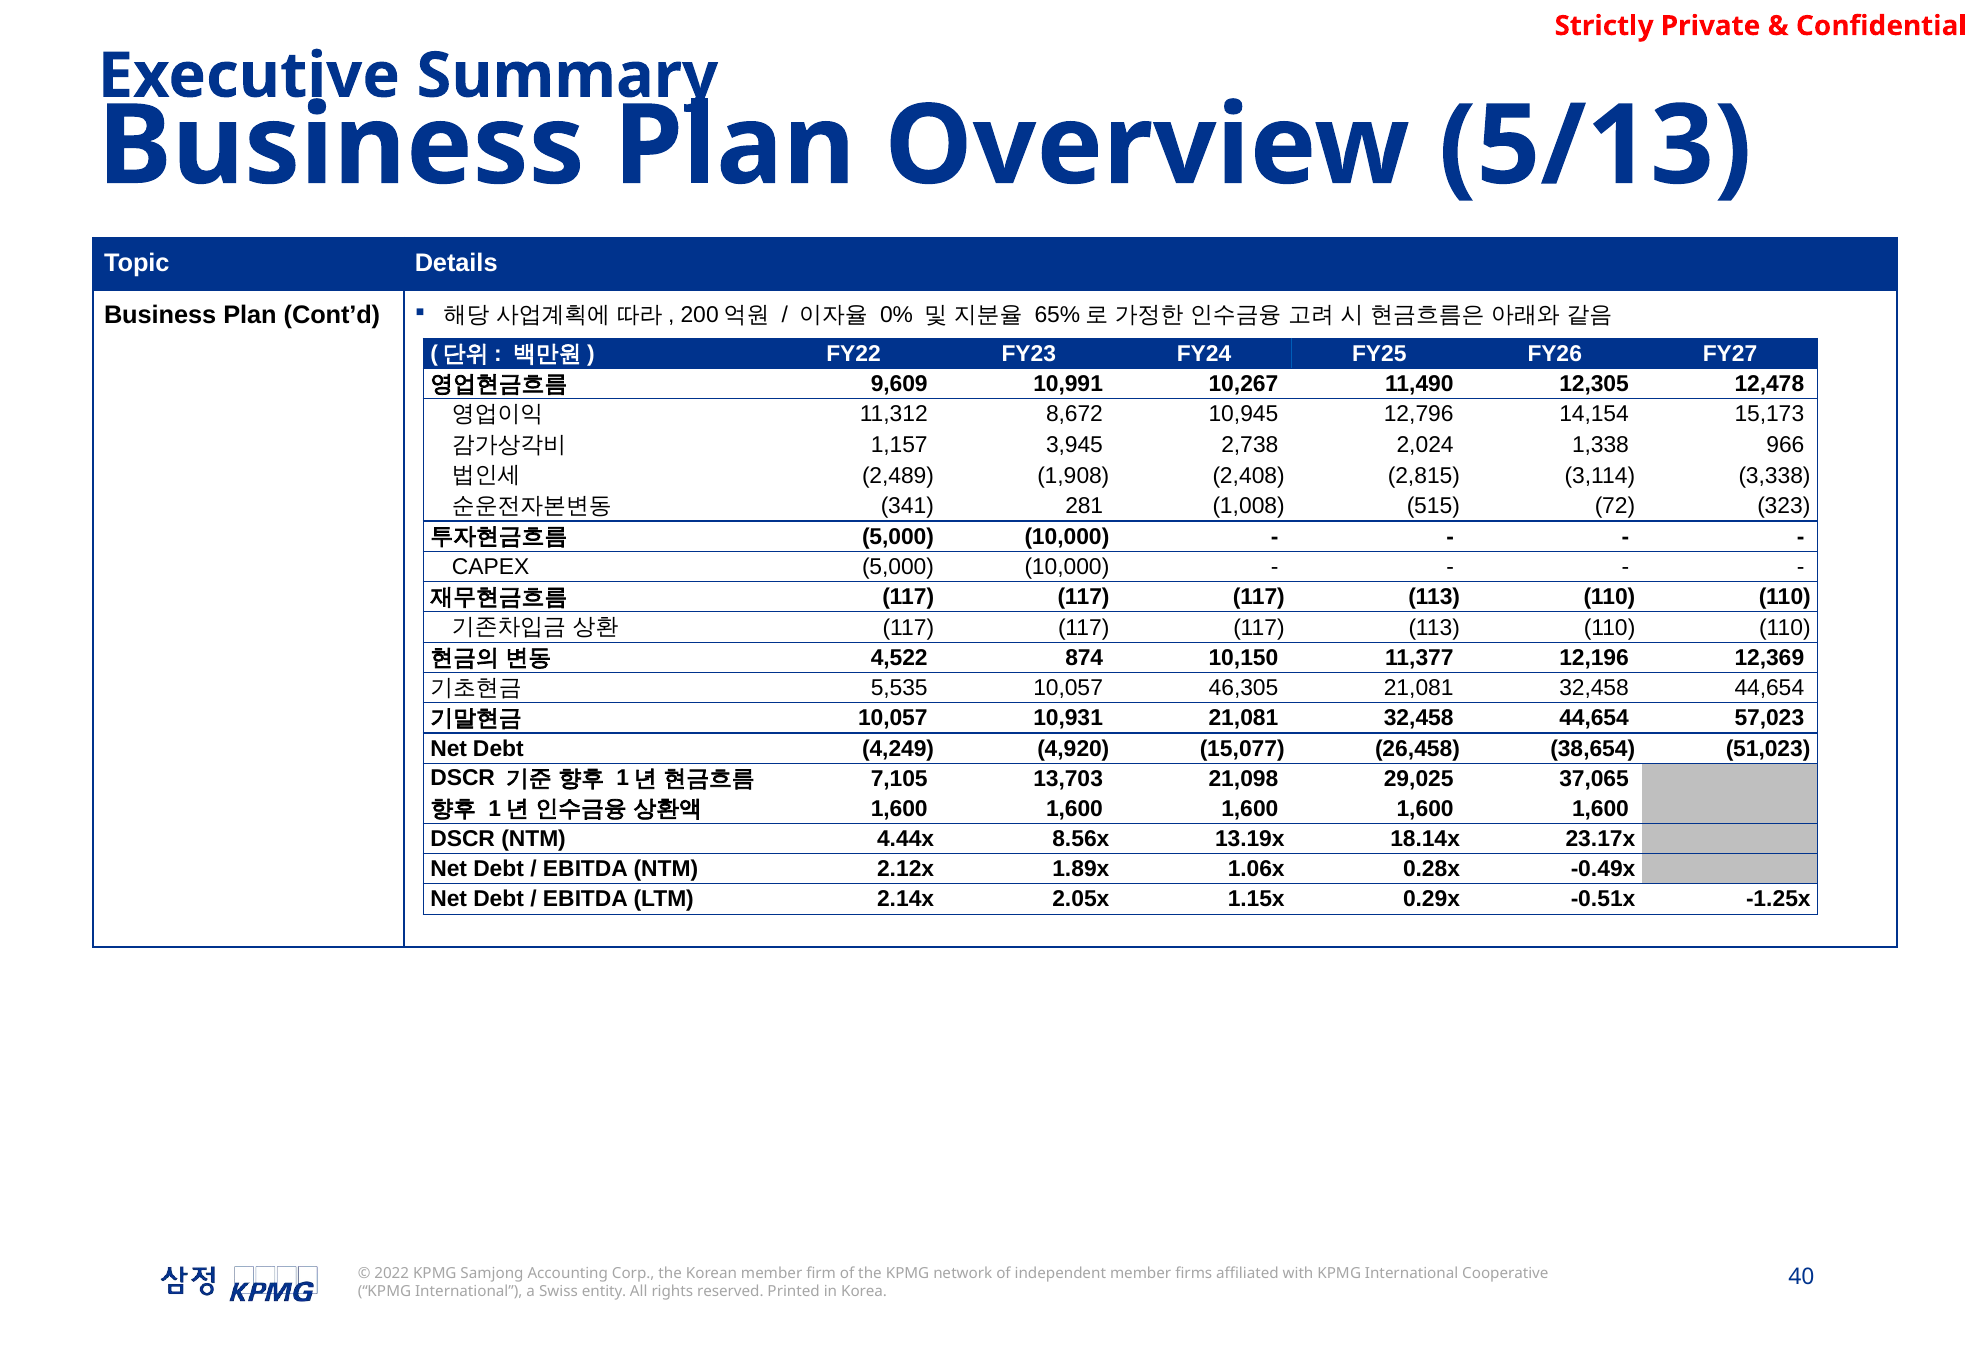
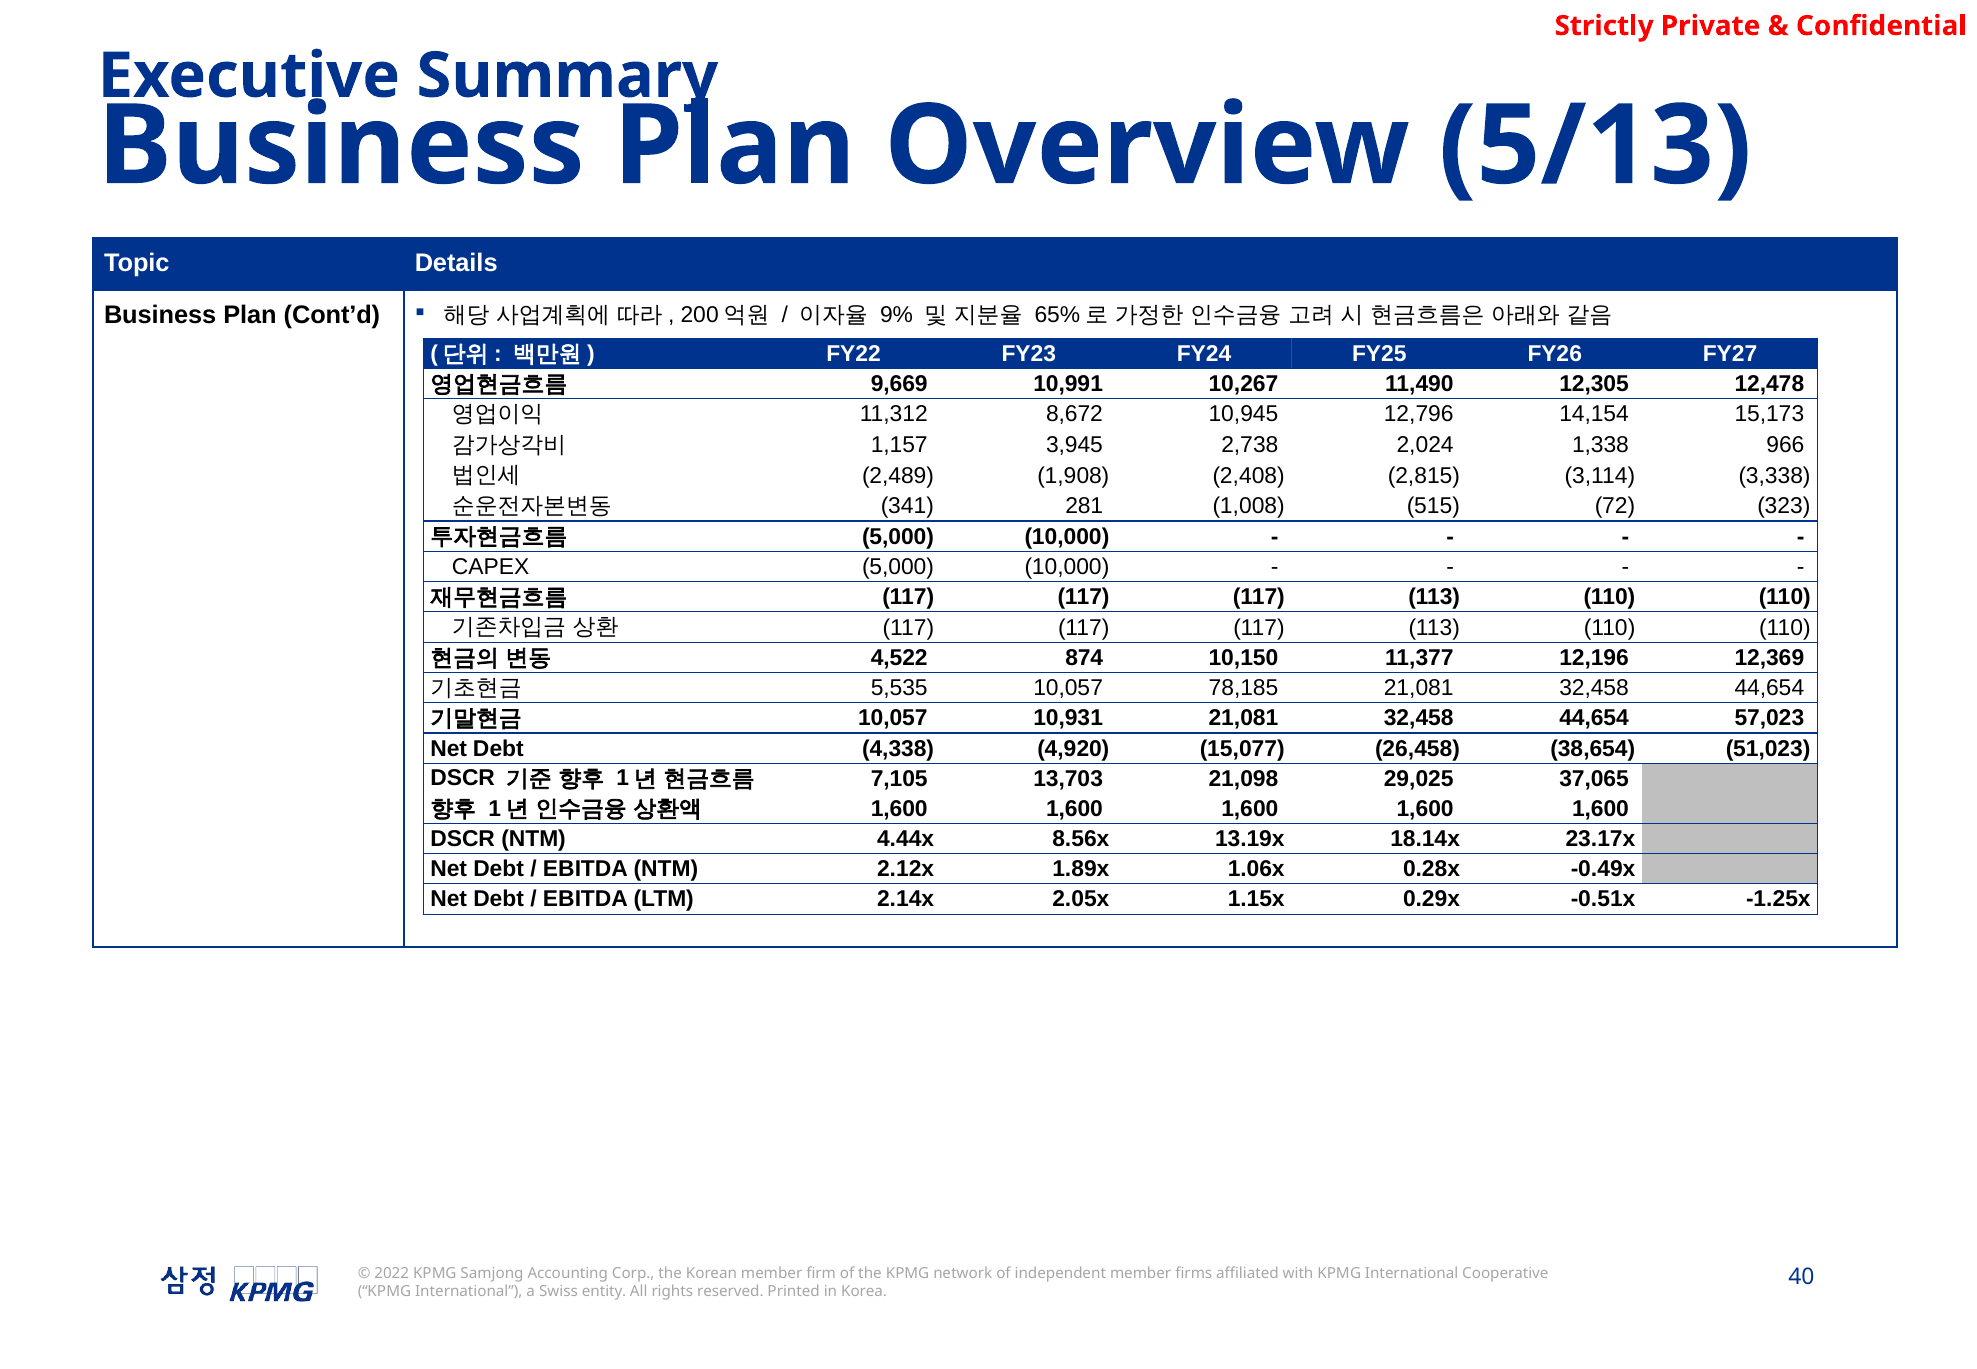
0%: 0% -> 9%
9,609: 9,609 -> 9,669
46,305: 46,305 -> 78,185
4,249: 4,249 -> 4,338
